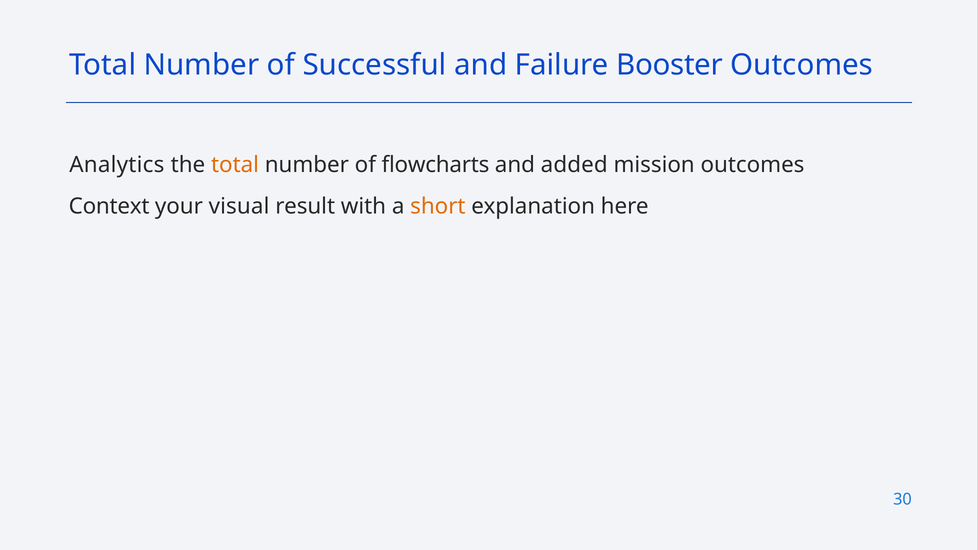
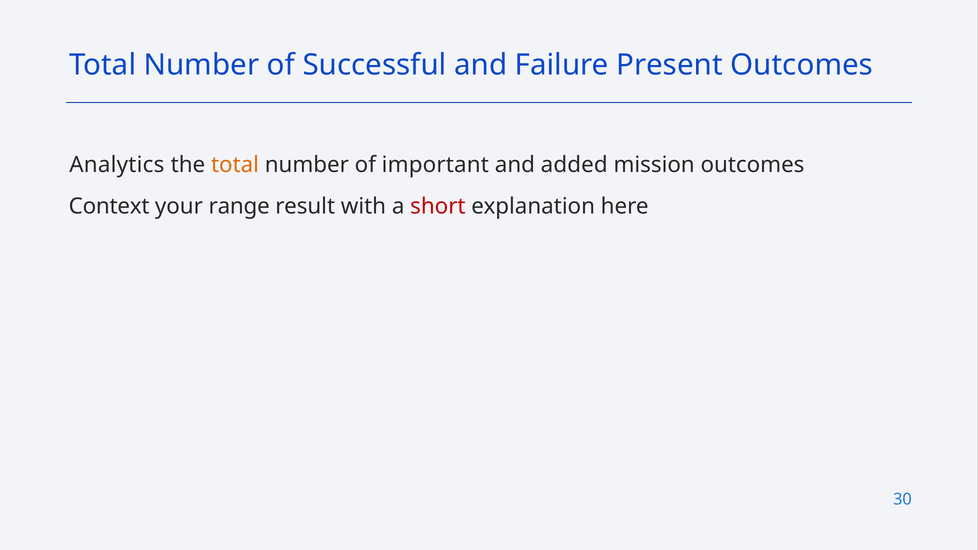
Booster: Booster -> Present
flowcharts: flowcharts -> important
visual: visual -> range
short colour: orange -> red
